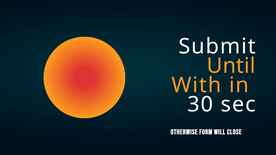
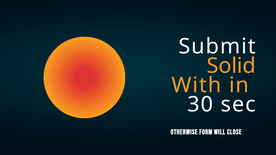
Until: Until -> Solid
